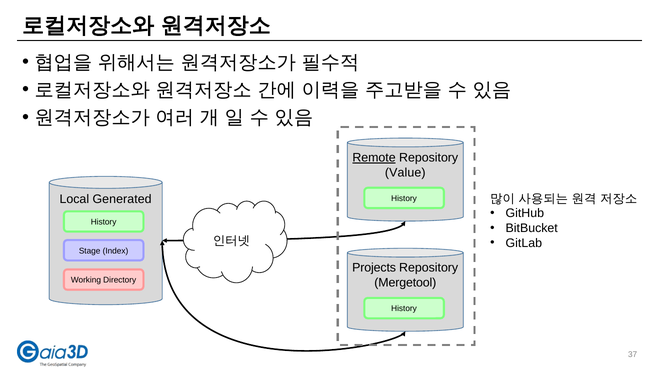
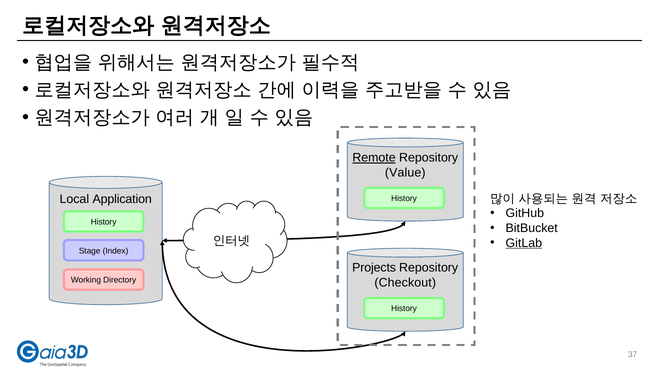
Generated: Generated -> Application
GitLab underline: none -> present
Mergetool: Mergetool -> Checkout
